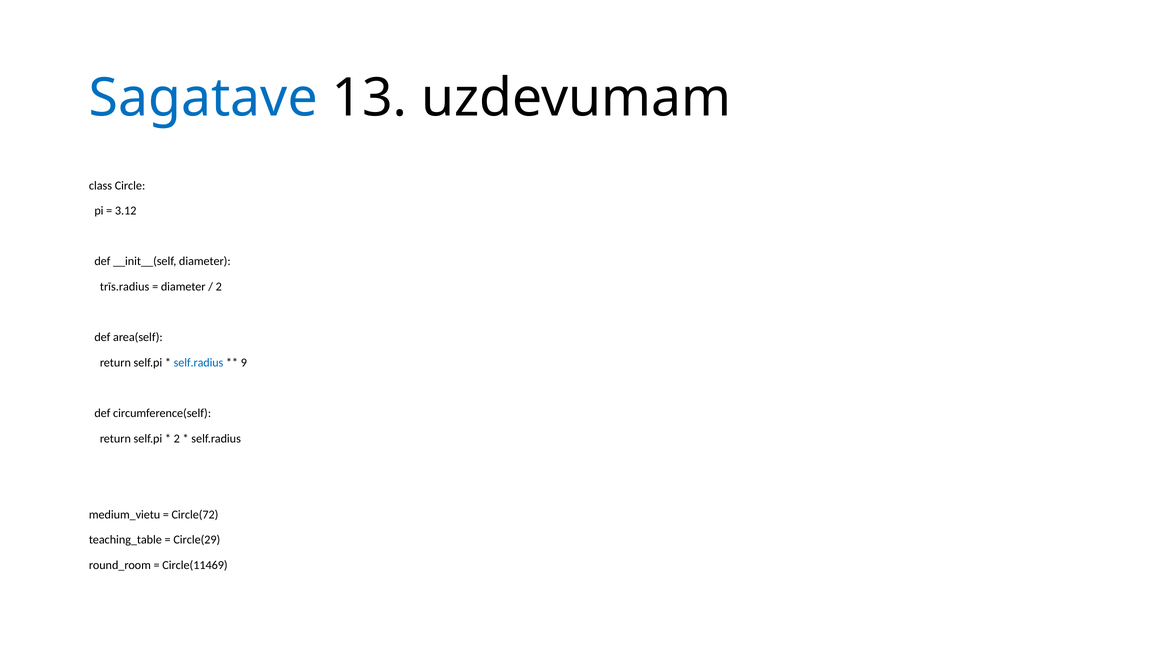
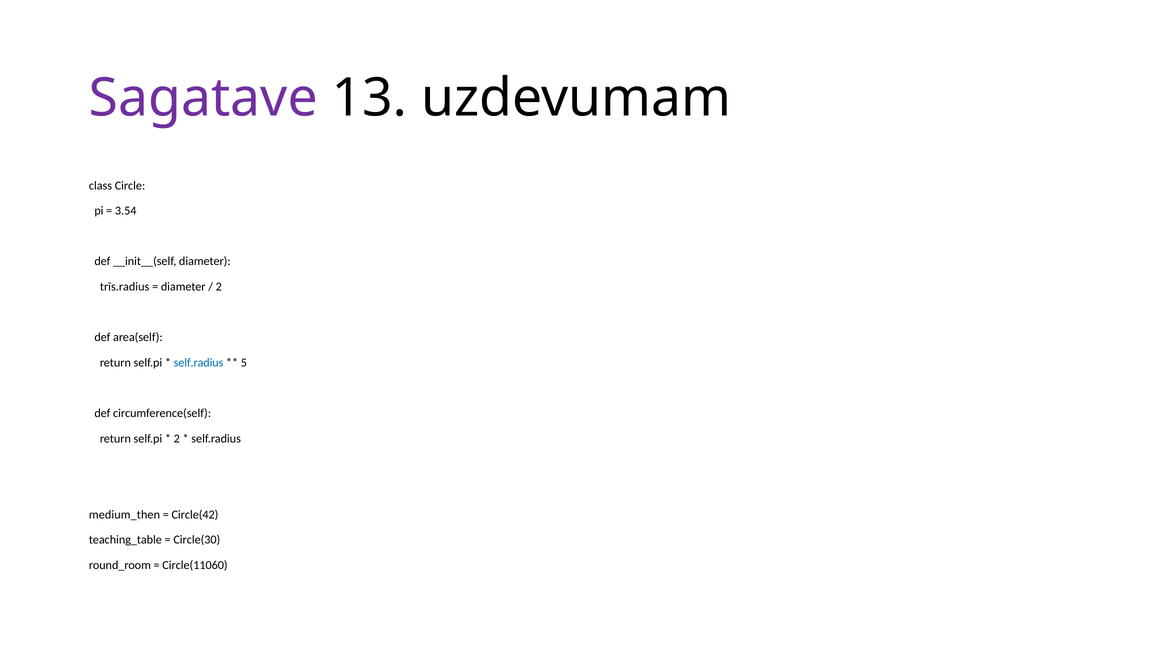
Sagatave colour: blue -> purple
3.12: 3.12 -> 3.54
9: 9 -> 5
medium_vietu: medium_vietu -> medium_then
Circle(72: Circle(72 -> Circle(42
Circle(29: Circle(29 -> Circle(30
Circle(11469: Circle(11469 -> Circle(11060
